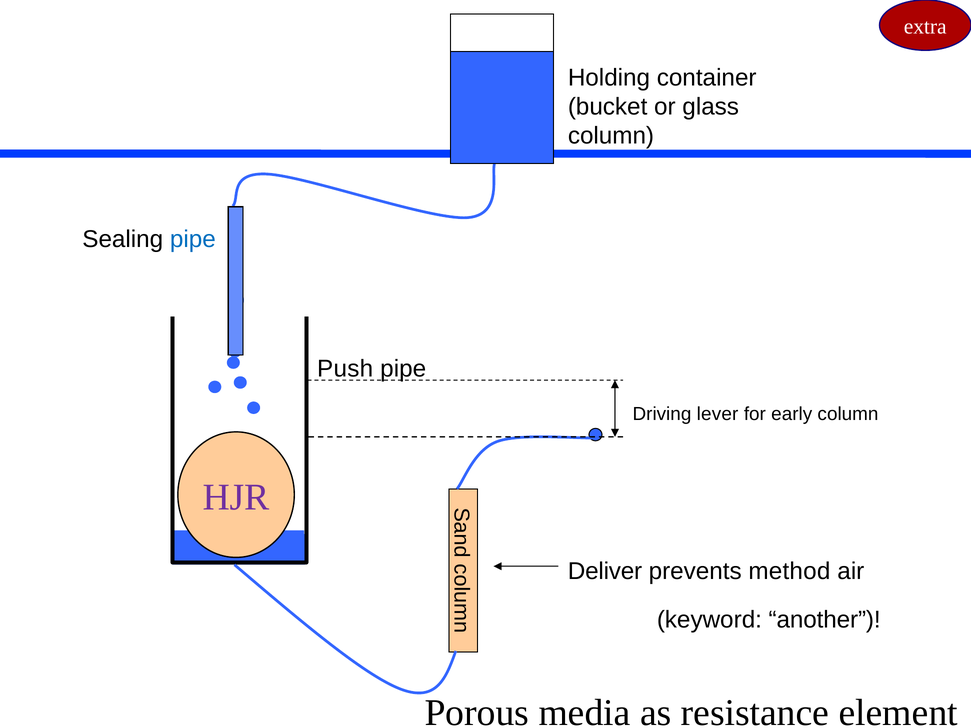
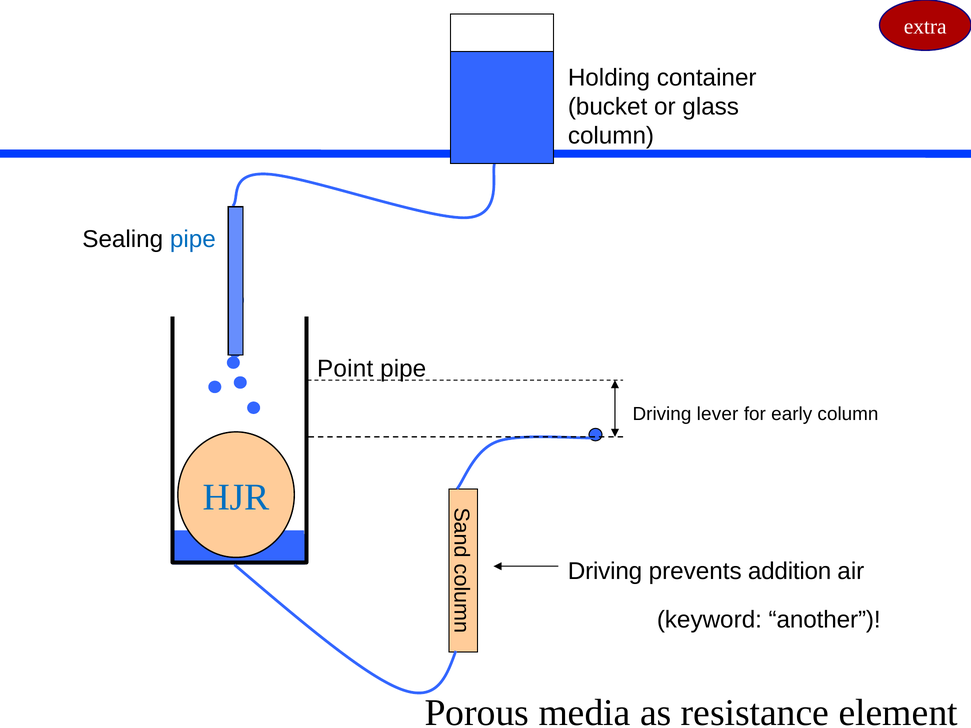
Push: Push -> Point
HJR colour: purple -> blue
Deliver at (605, 571): Deliver -> Driving
method: method -> addition
